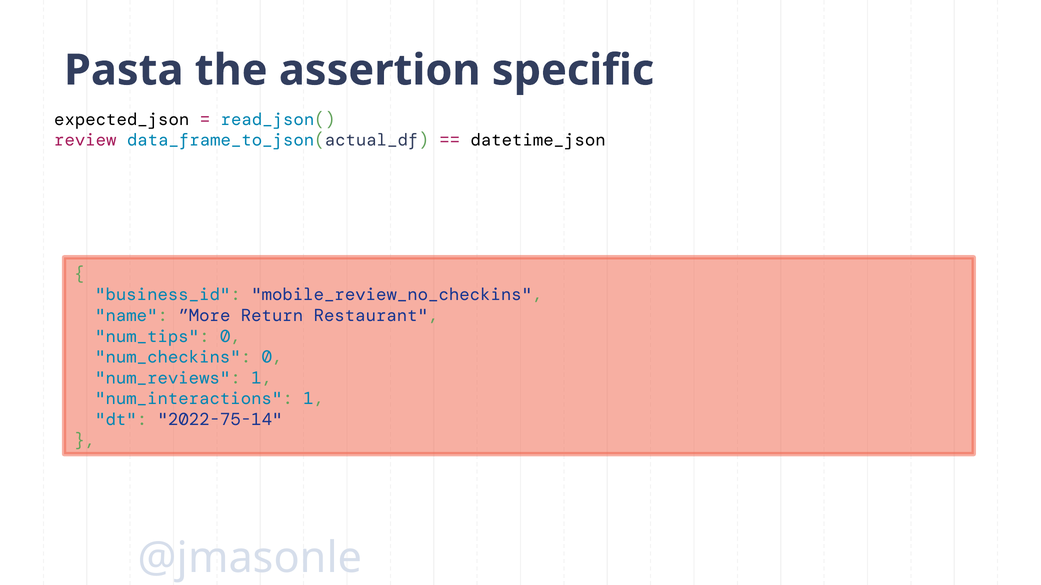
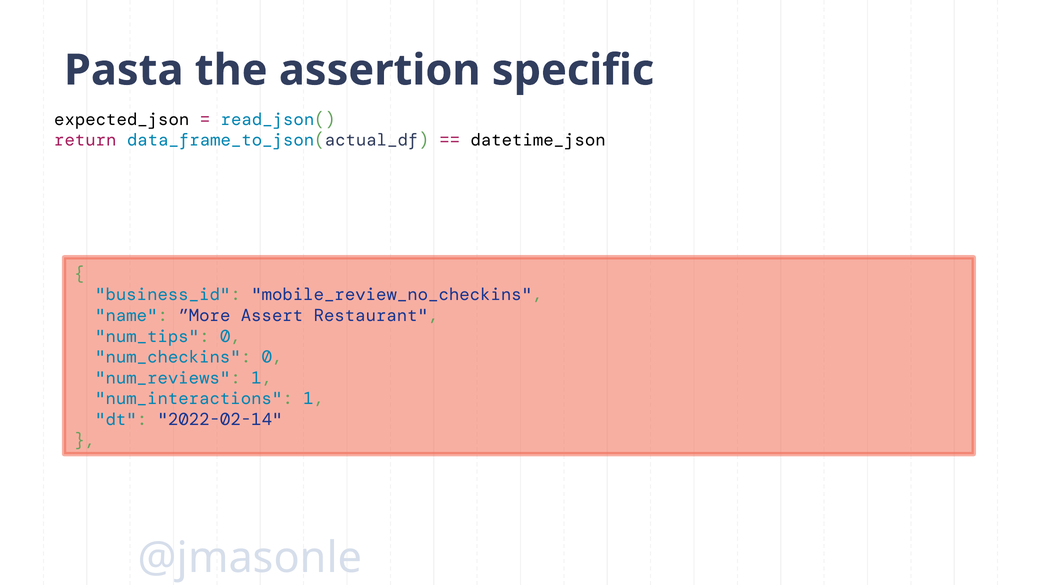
review: review -> return
Return: Return -> Assert
2022-75-14: 2022-75-14 -> 2022-02-14
